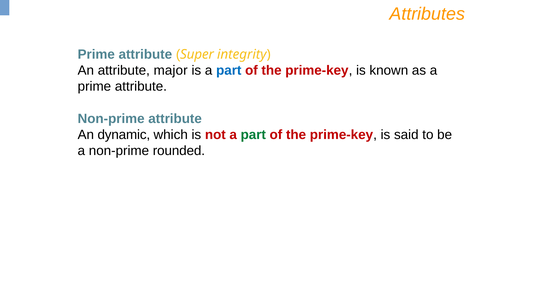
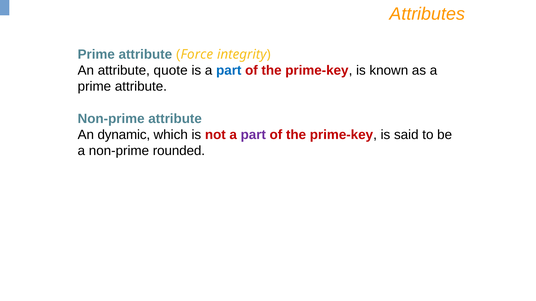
Super: Super -> Force
major: major -> quote
part at (253, 135) colour: green -> purple
